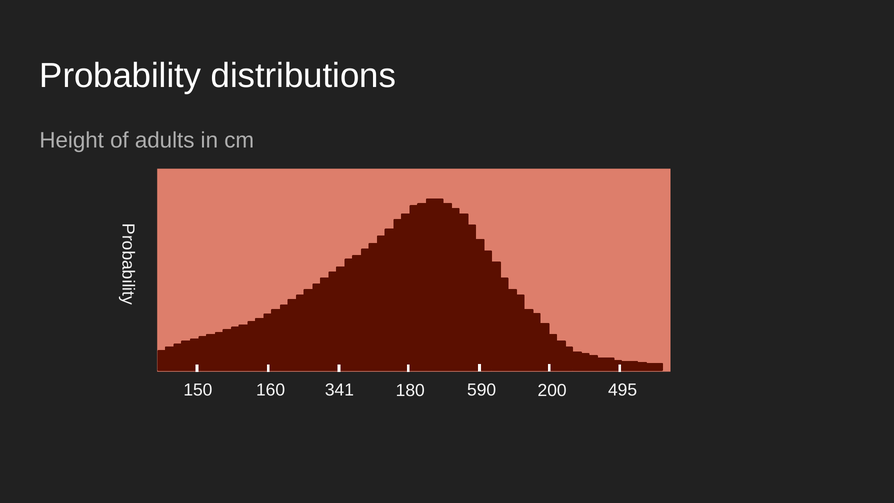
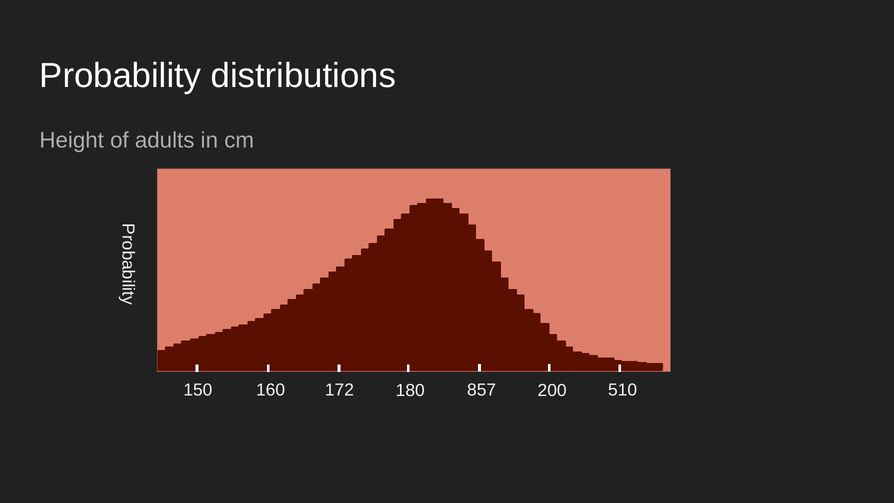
341: 341 -> 172
590: 590 -> 857
495: 495 -> 510
